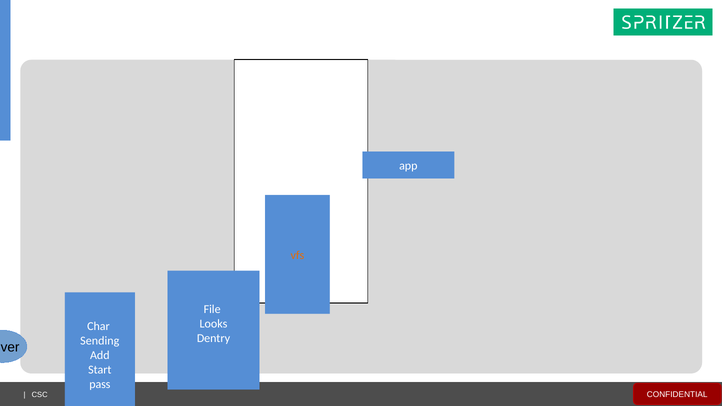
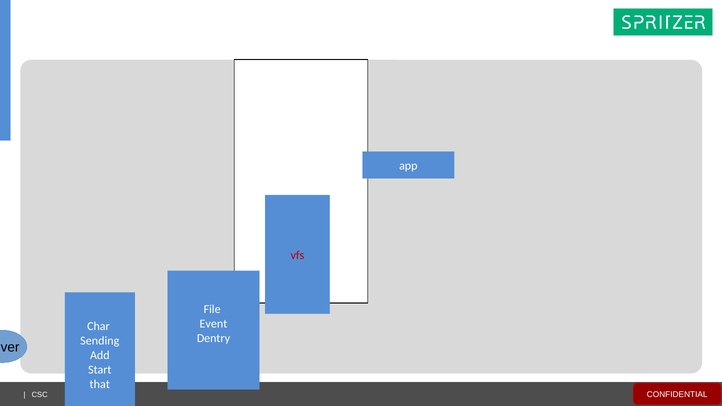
vfs colour: orange -> red
Looks: Looks -> Event
pass: pass -> that
